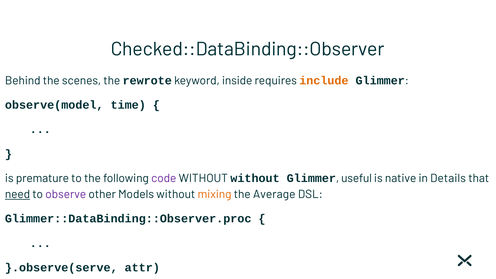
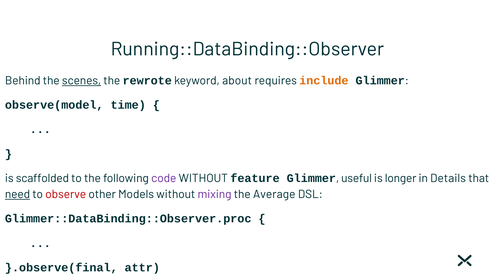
Checked::DataBinding::Observer: Checked::DataBinding::Observer -> Running::DataBinding::Observer
scenes underline: none -> present
inside: inside -> about
premature: premature -> scaffolded
WITHOUT without: without -> feature
native: native -> longer
observe colour: purple -> red
mixing colour: orange -> purple
}.observe(serve: }.observe(serve -> }.observe(final
